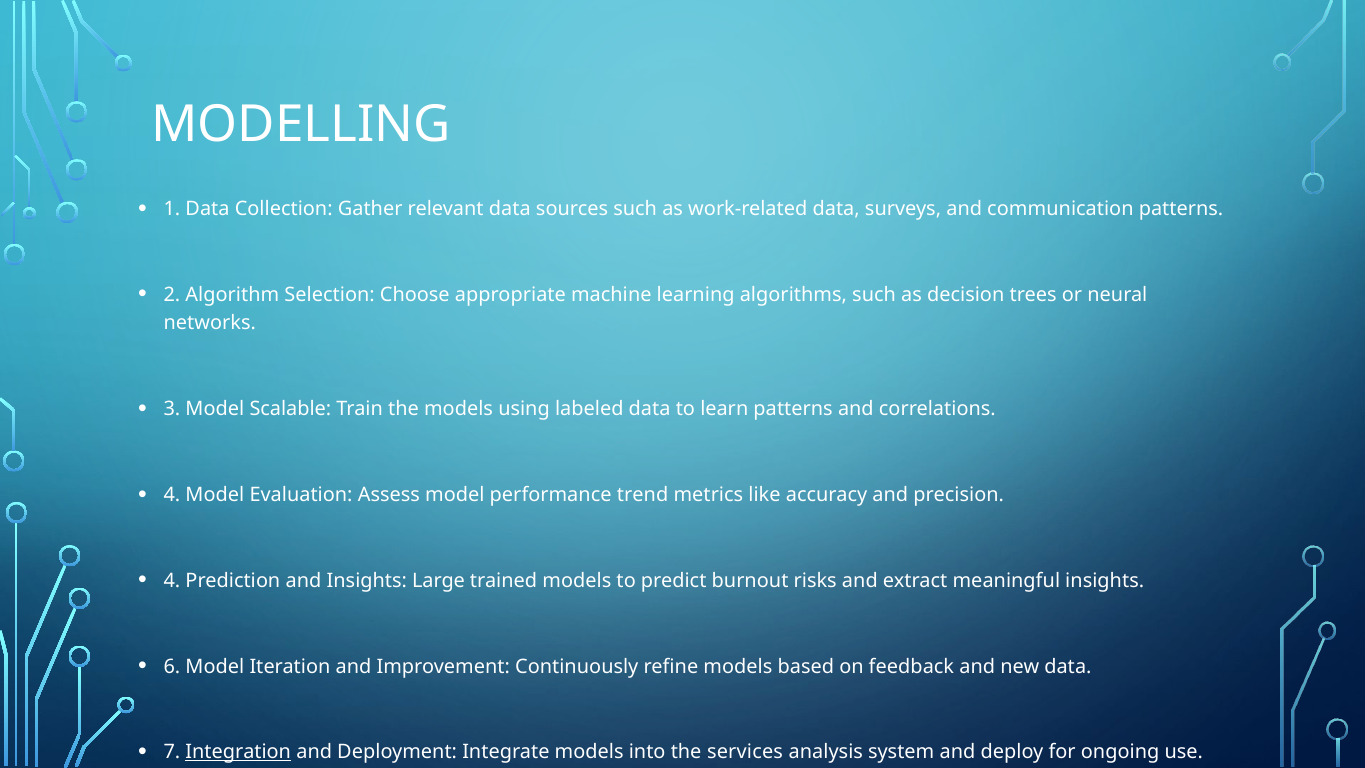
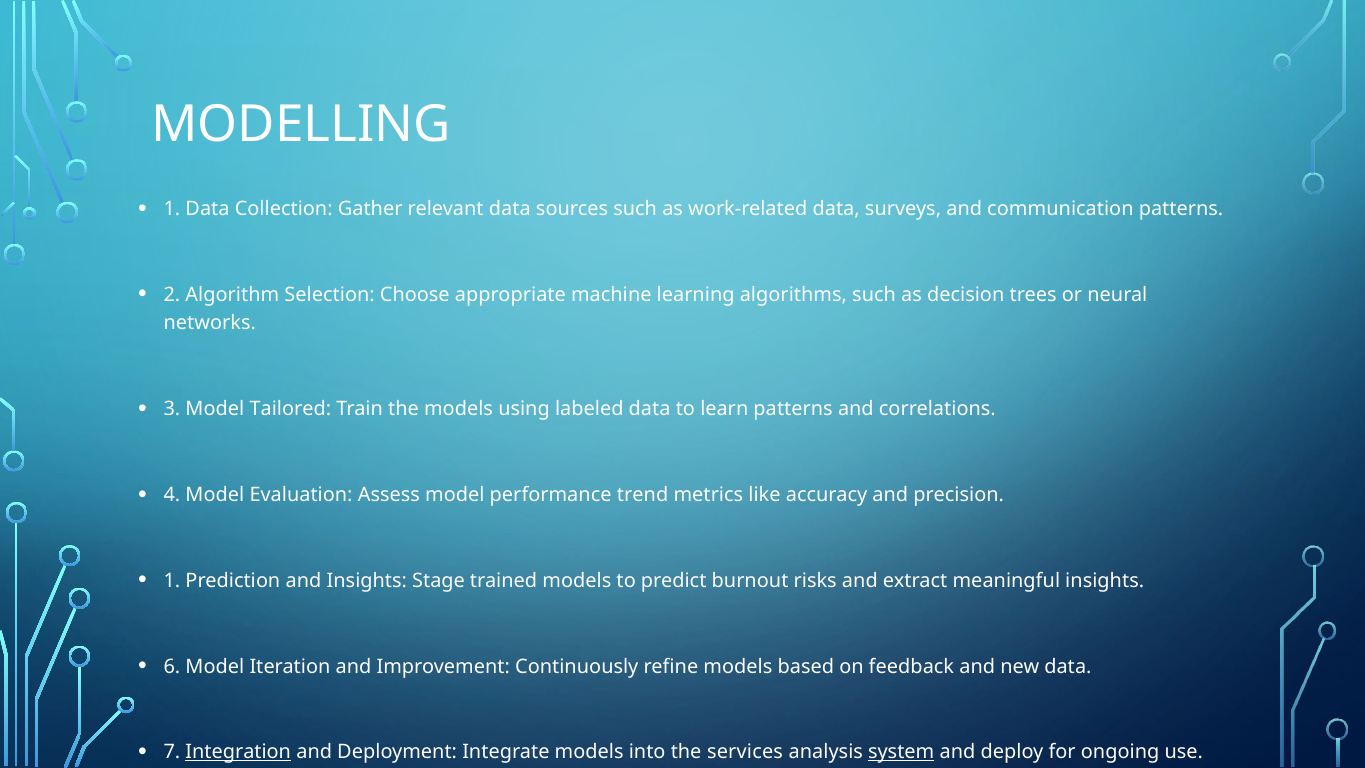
Scalable: Scalable -> Tailored
4 at (172, 581): 4 -> 1
Large: Large -> Stage
system underline: none -> present
